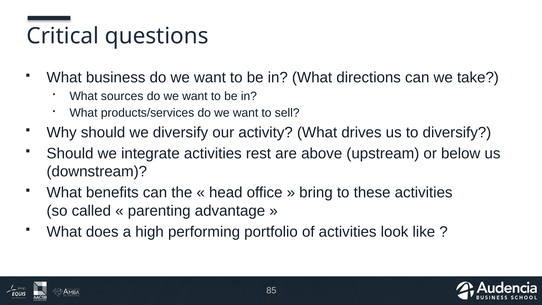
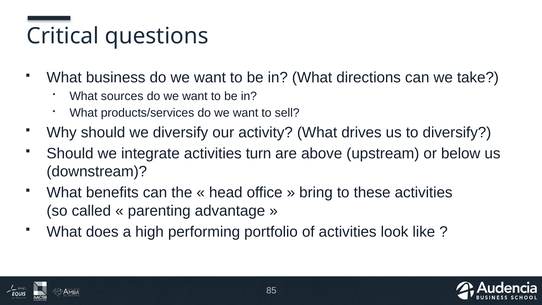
rest: rest -> turn
